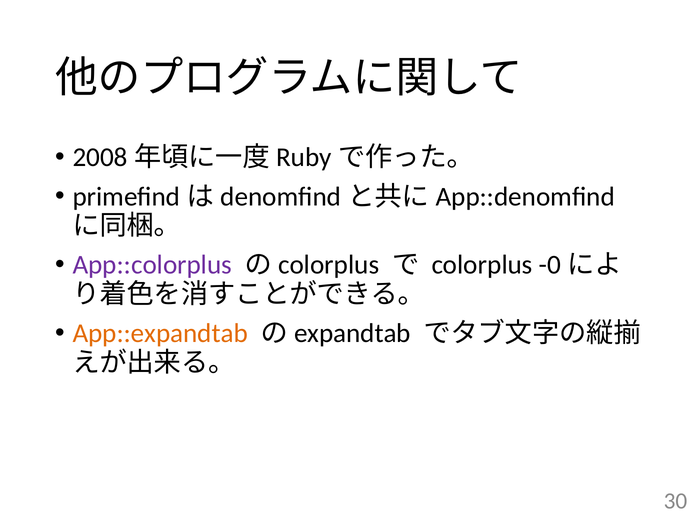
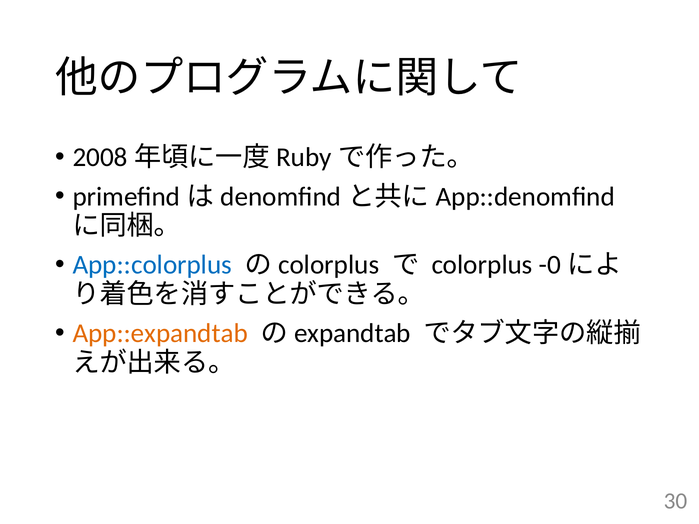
App::colorplus colour: purple -> blue
